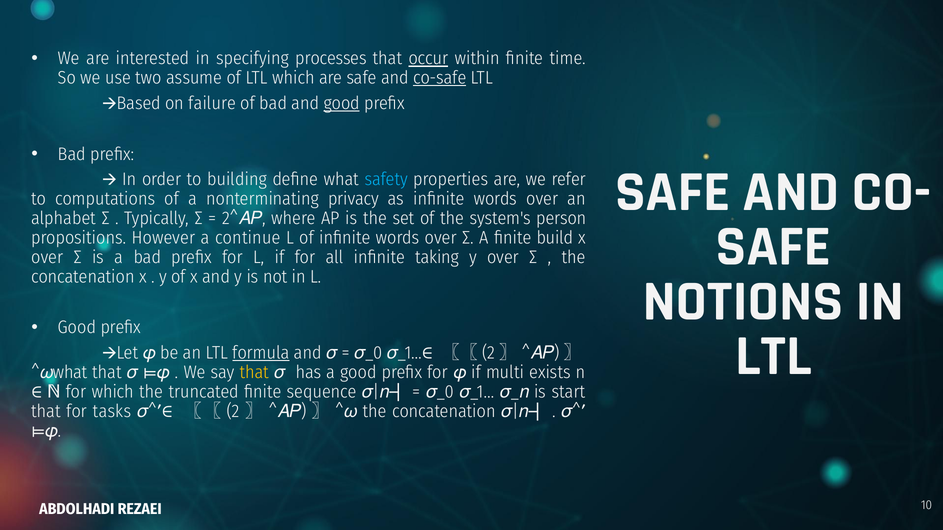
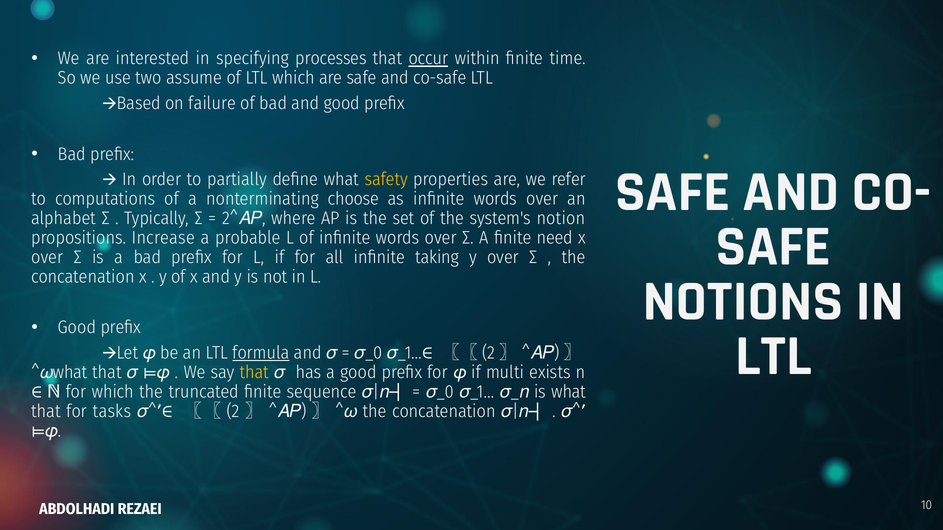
co-safe underline: present -> none
good at (342, 103) underline: present -> none
building: building -> partially
safety colour: light blue -> yellow
privacy: privacy -> choose
person: person -> notion
However: However -> Increase
continue: continue -> probable
build: build -> need
is start: start -> what
